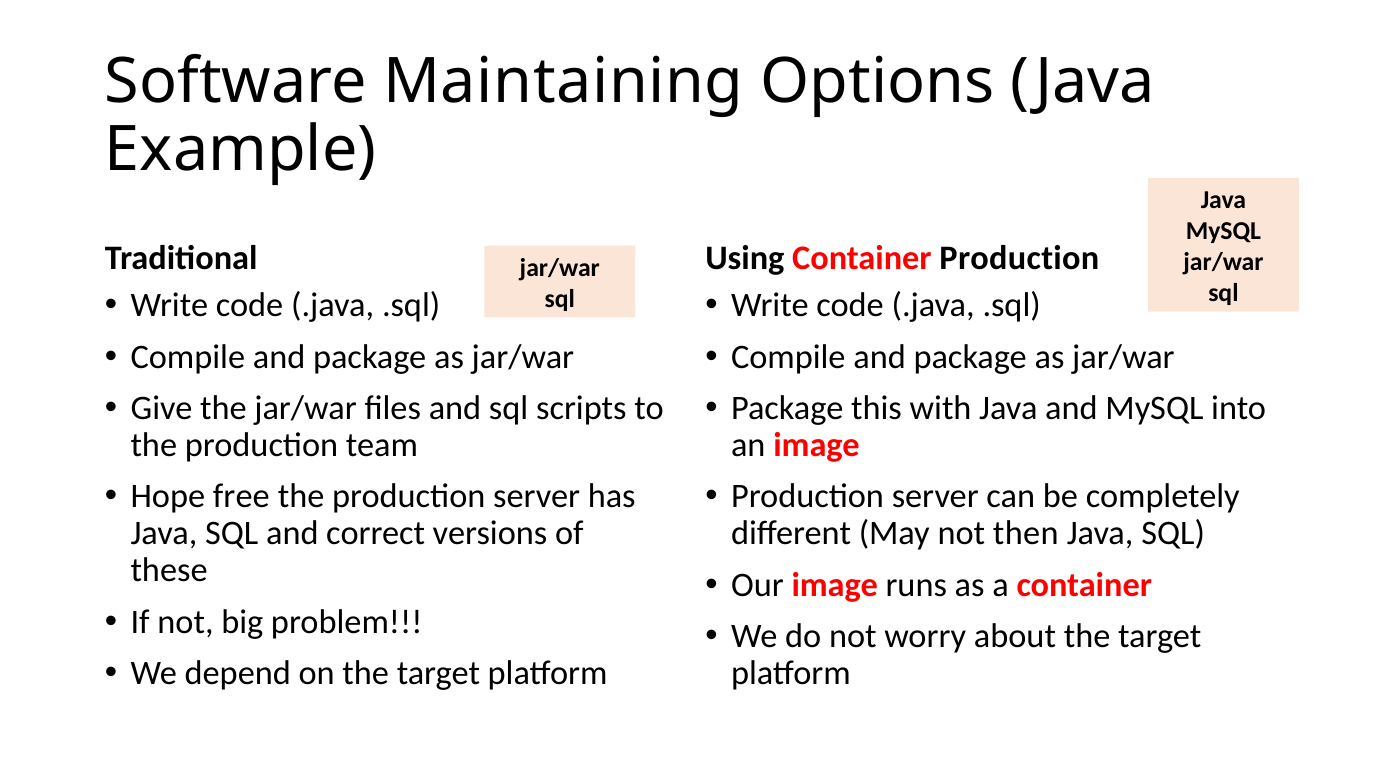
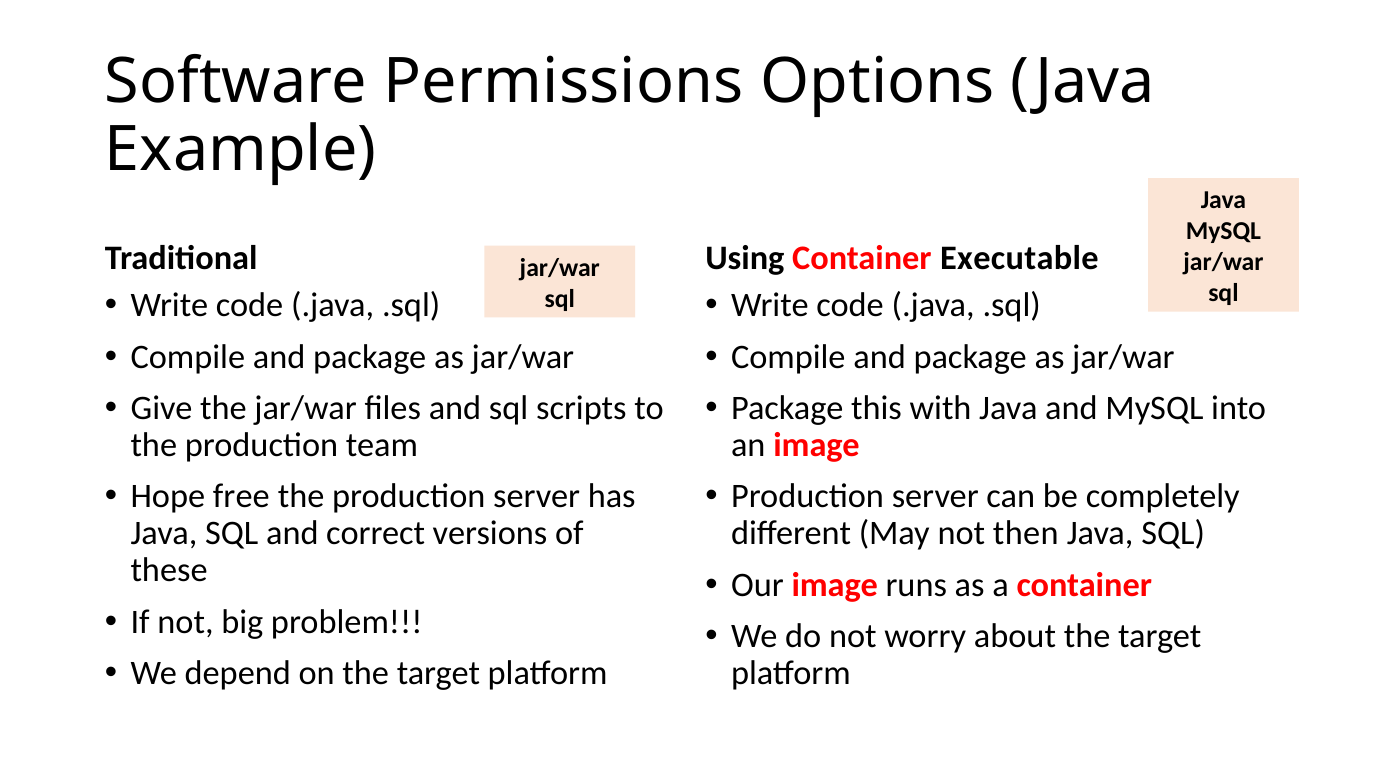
Maintaining: Maintaining -> Permissions
Container Production: Production -> Executable
